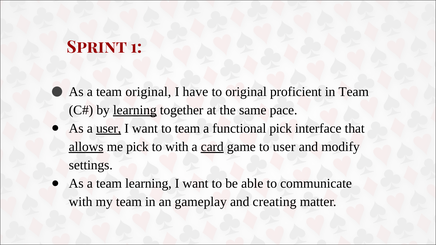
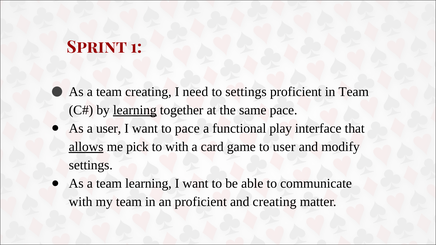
team original: original -> creating
have: have -> need
to original: original -> settings
user at (109, 129) underline: present -> none
to team: team -> pace
functional pick: pick -> play
card underline: present -> none
an gameplay: gameplay -> proficient
